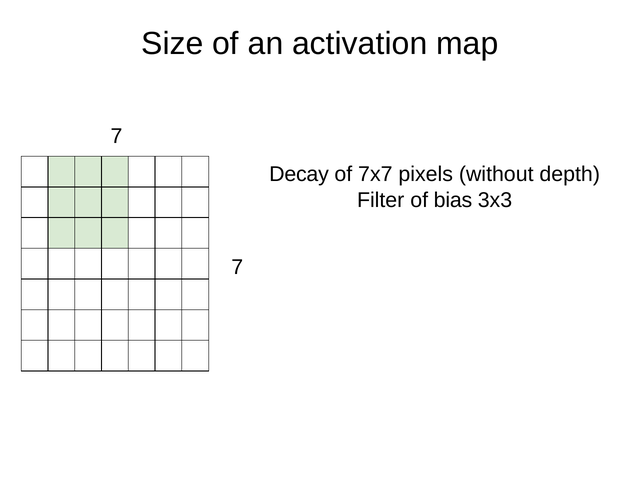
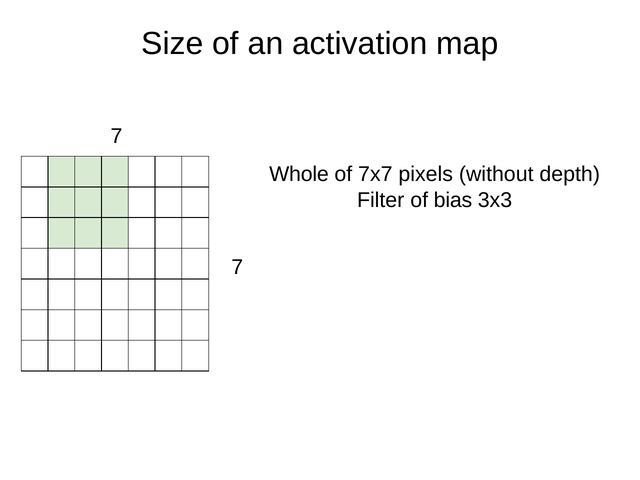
Decay: Decay -> Whole
